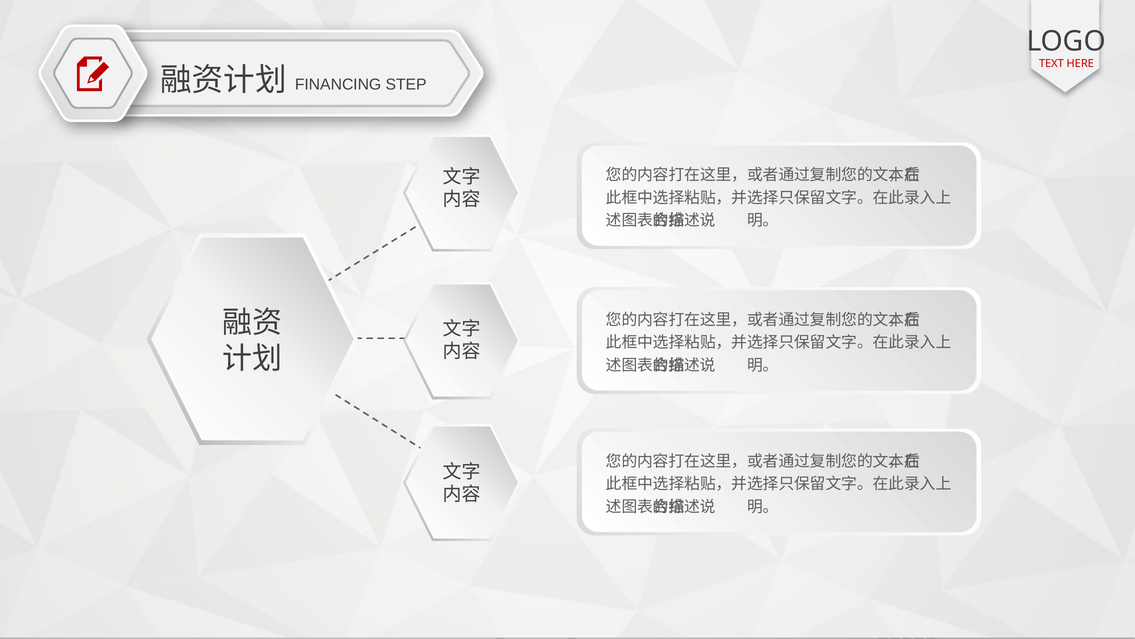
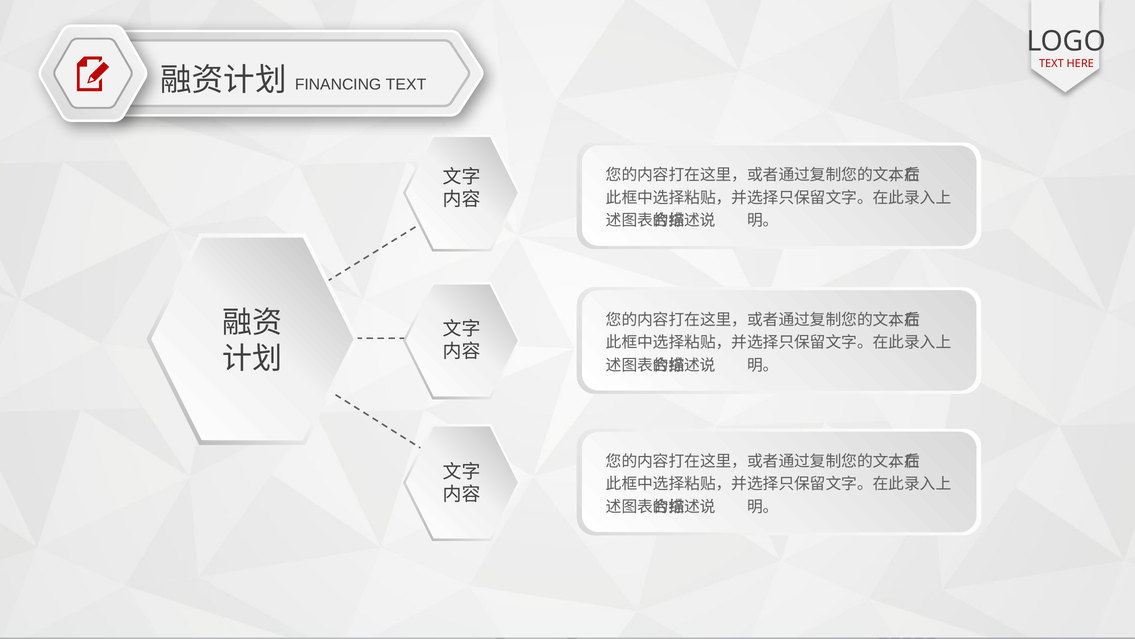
FINANCING STEP: STEP -> TEXT
